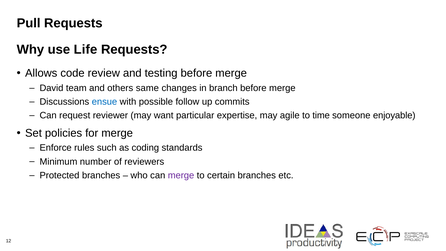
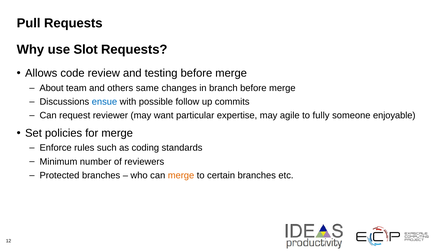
Life: Life -> Slot
David: David -> About
time: time -> fully
merge at (181, 175) colour: purple -> orange
